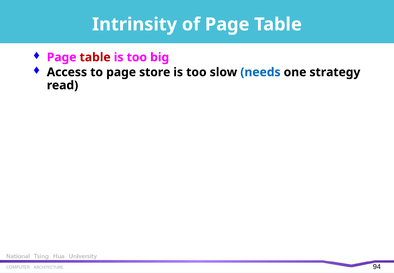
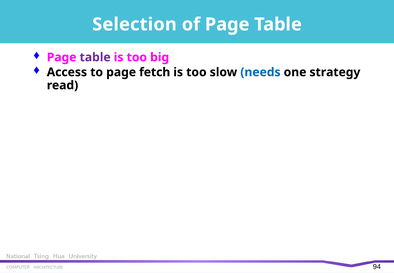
Intrinsity: Intrinsity -> Selection
table at (95, 57) colour: red -> purple
store: store -> fetch
